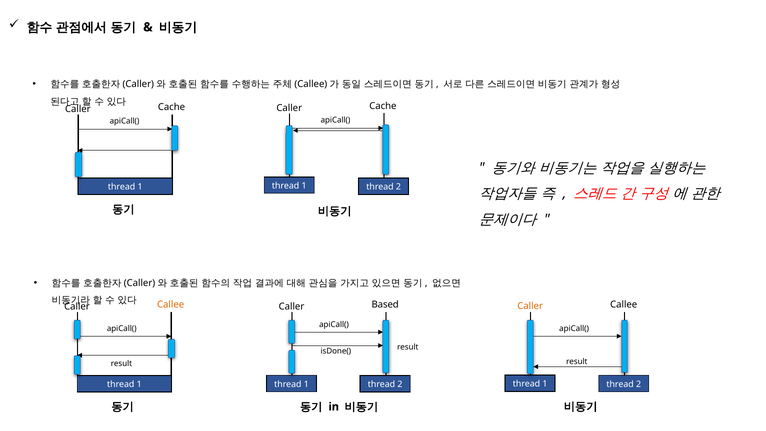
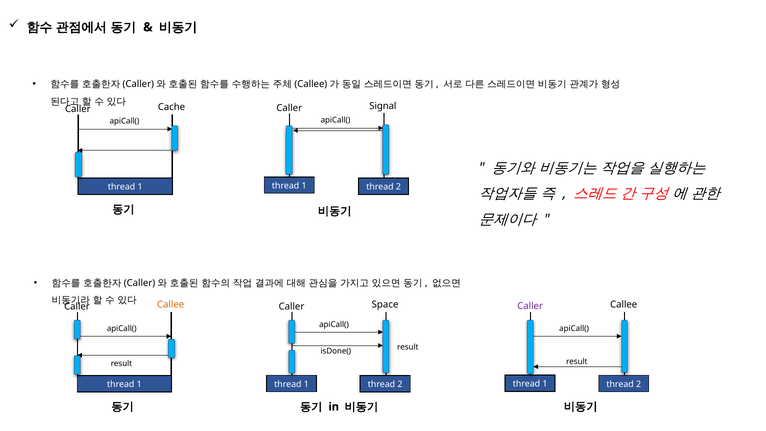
Cache at (383, 106): Cache -> Signal
Caller at (530, 306) colour: orange -> purple
Based: Based -> Space
